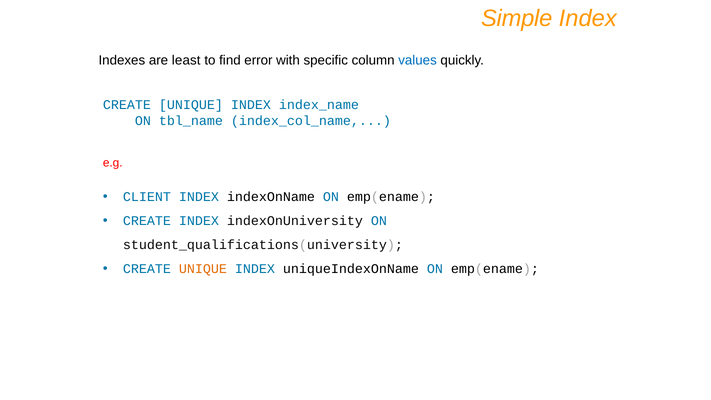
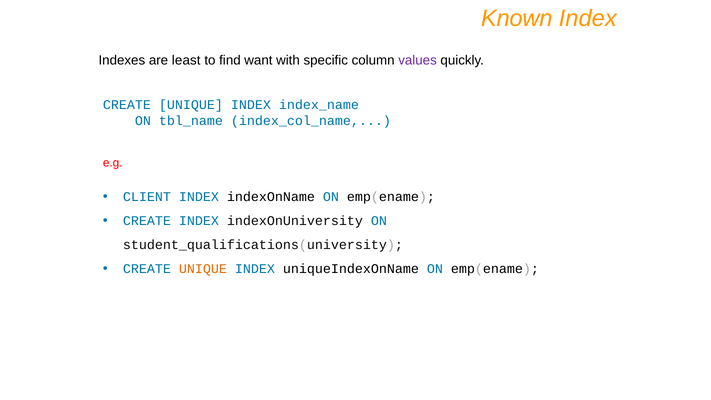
Simple: Simple -> Known
error: error -> want
values colour: blue -> purple
